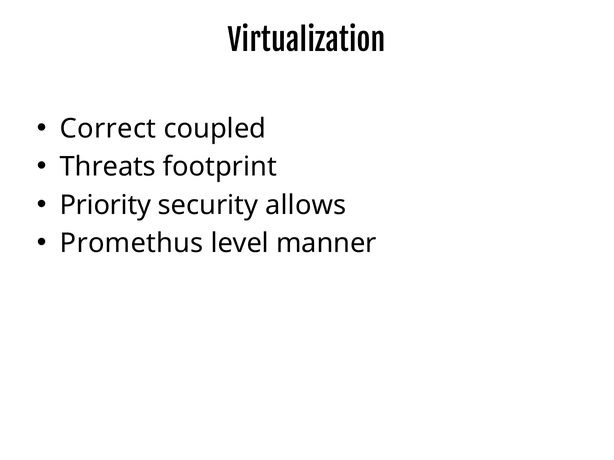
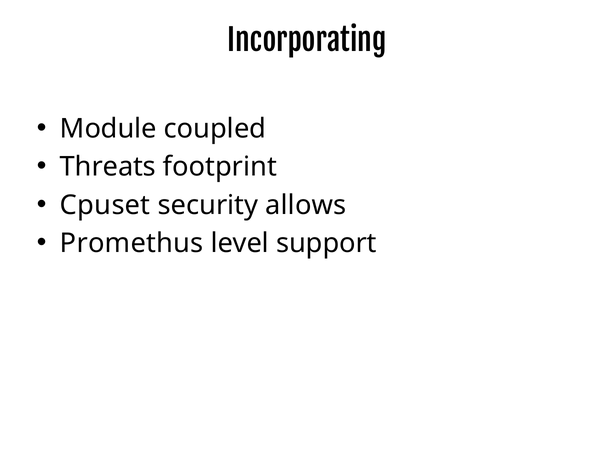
Virtualization: Virtualization -> Incorporating
Correct: Correct -> Module
Priority: Priority -> Cpuset
manner: manner -> support
